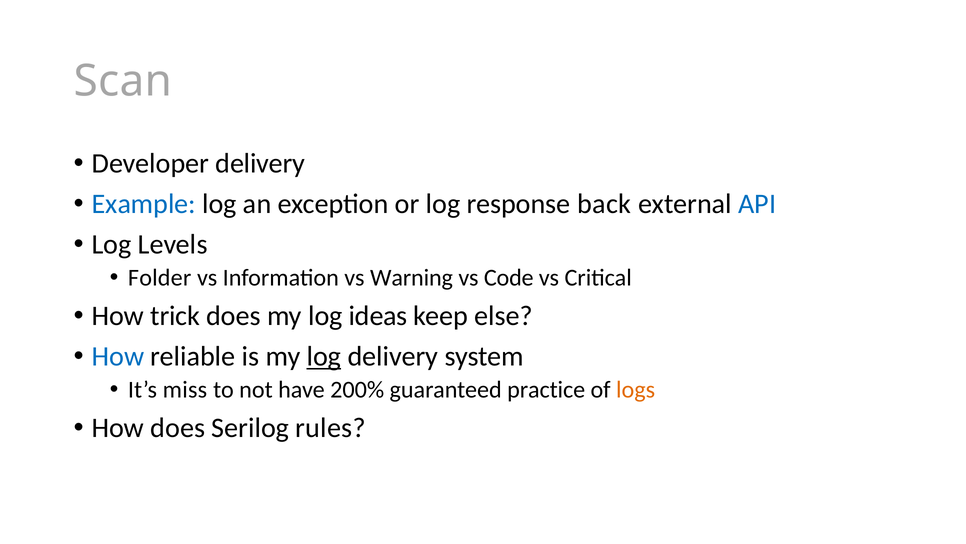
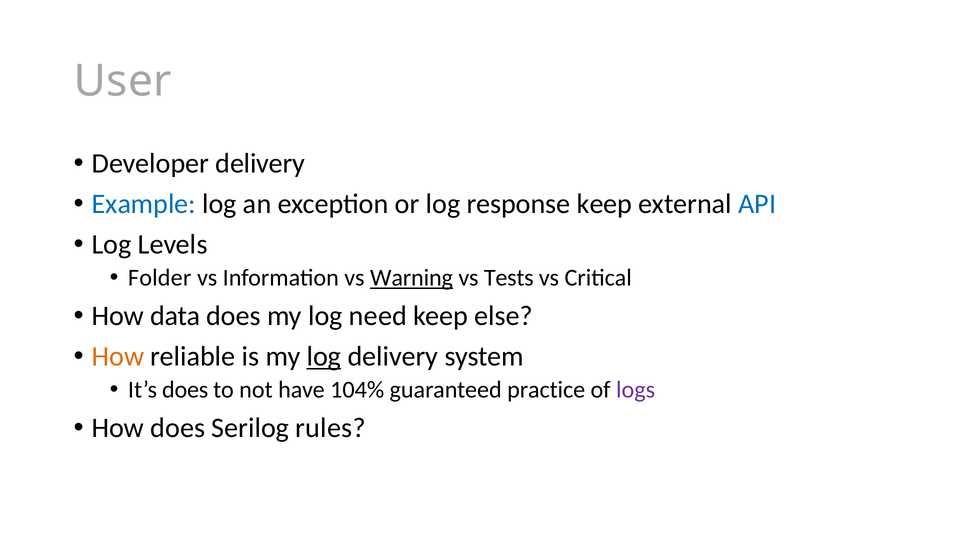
Scan: Scan -> User
response back: back -> keep
Warning underline: none -> present
Code: Code -> Tests
trick: trick -> data
ideas: ideas -> need
How at (118, 356) colour: blue -> orange
It’s miss: miss -> does
200%: 200% -> 104%
logs colour: orange -> purple
